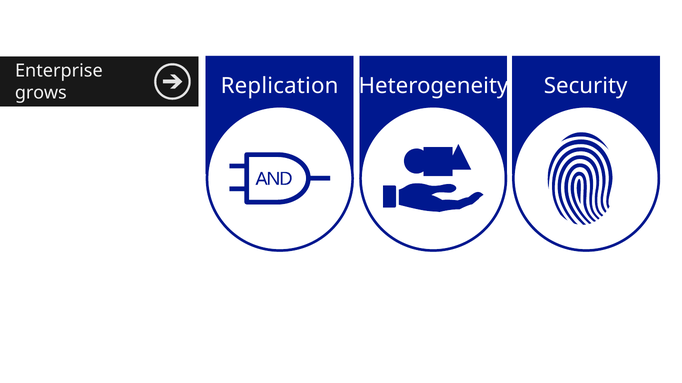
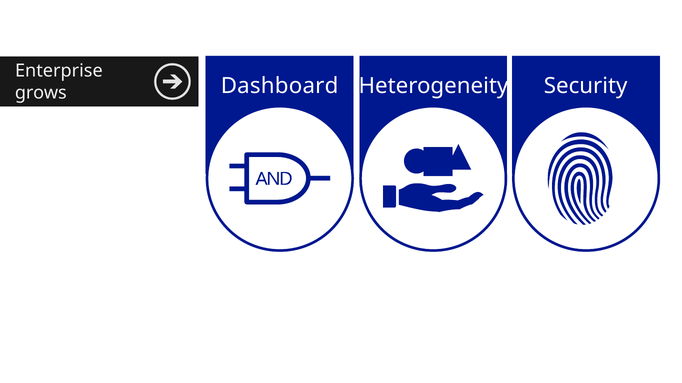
Replication: Replication -> Dashboard
